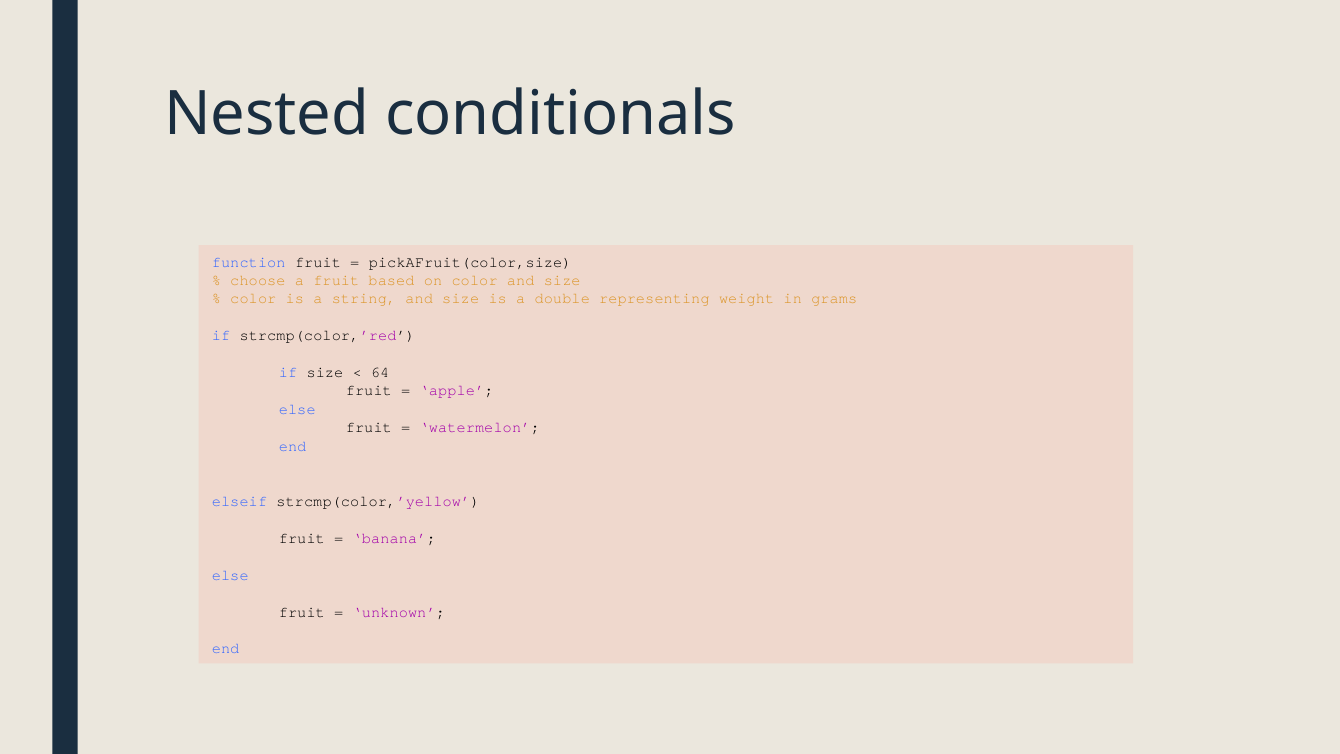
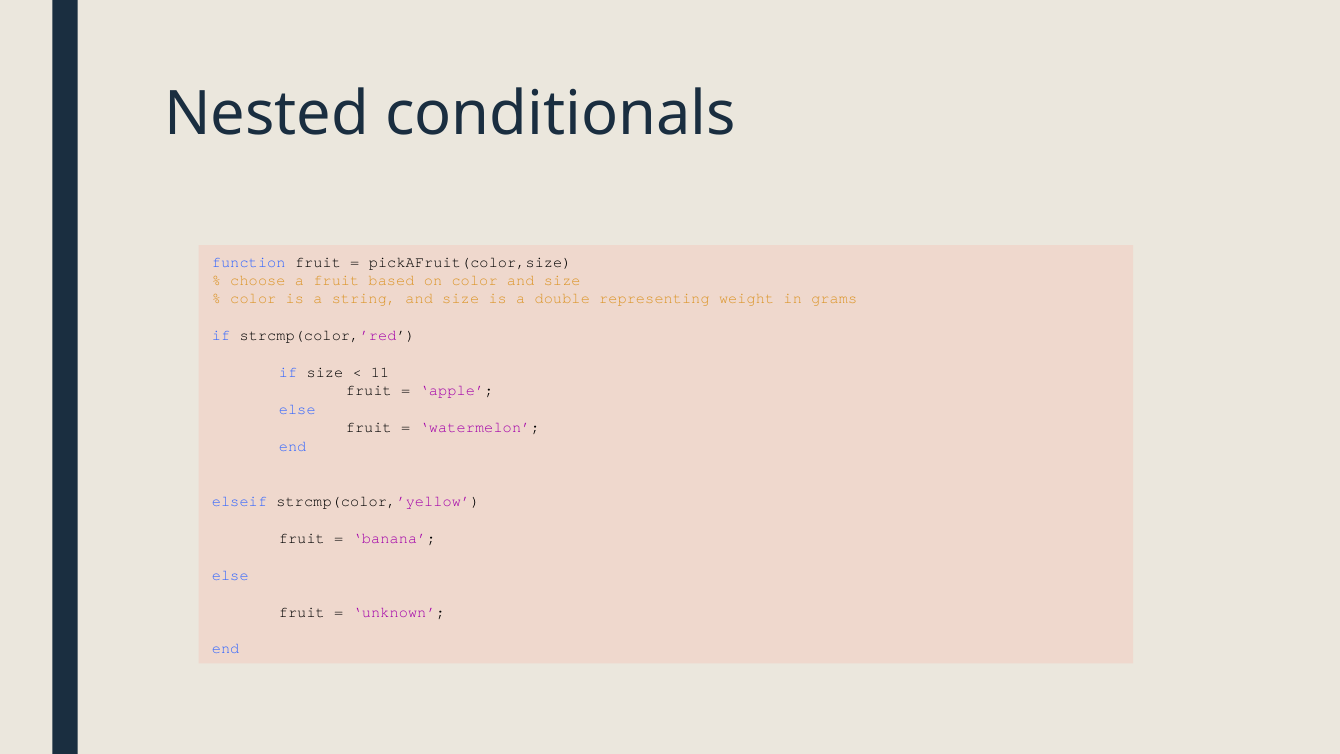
64: 64 -> 11
